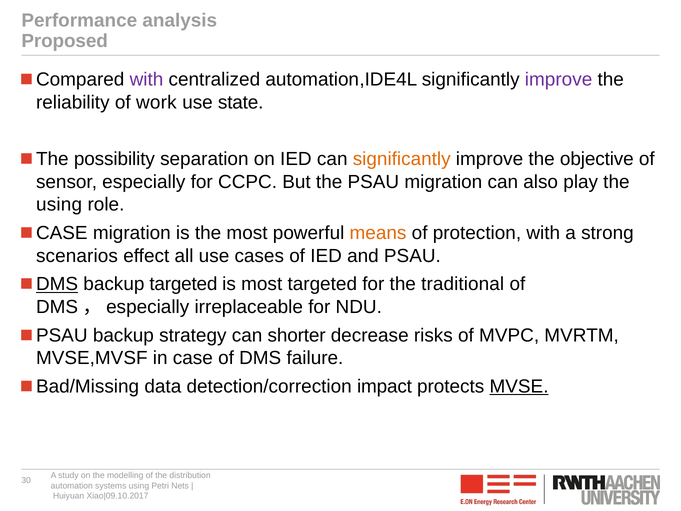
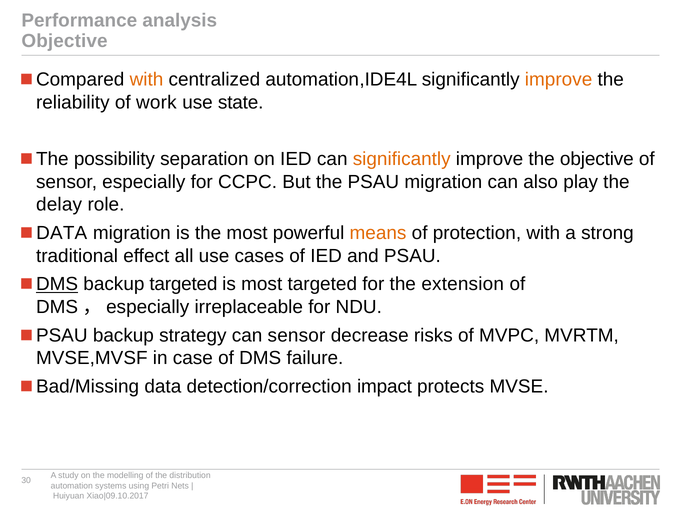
Proposed at (65, 41): Proposed -> Objective
with at (147, 80) colour: purple -> orange
improve at (559, 80) colour: purple -> orange
using at (59, 205): using -> delay
CASE at (62, 233): CASE -> DATA
scenarios: scenarios -> traditional
traditional: traditional -> extension
can shorter: shorter -> sensor
MVSE underline: present -> none
